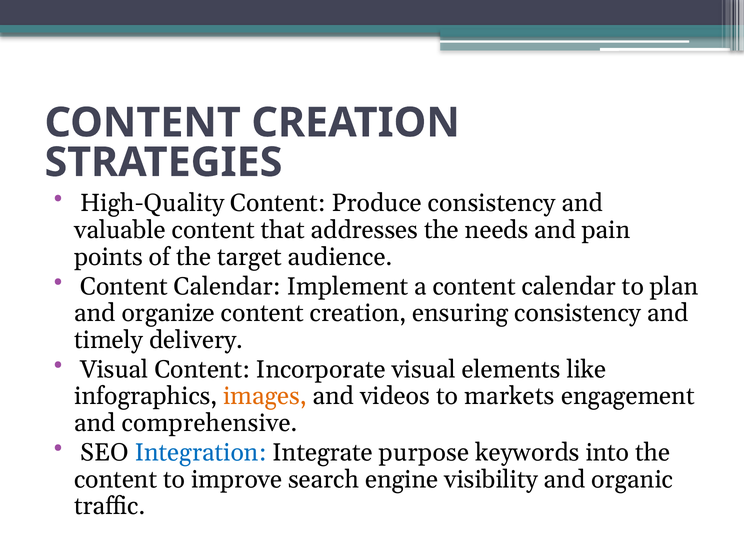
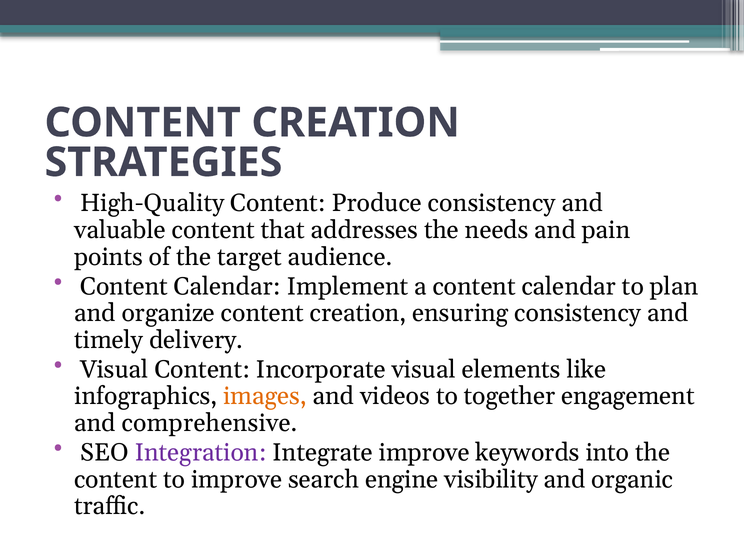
markets: markets -> together
Integration colour: blue -> purple
Integrate purpose: purpose -> improve
